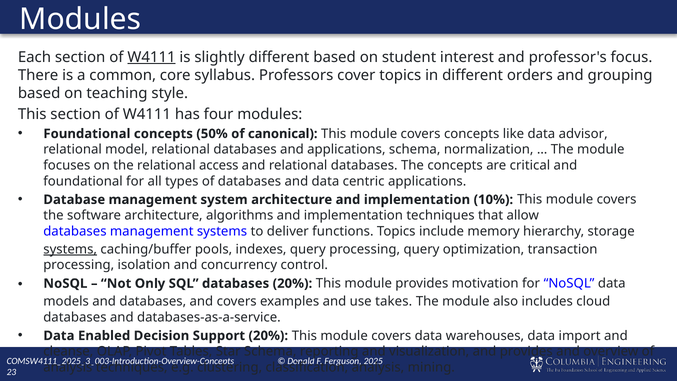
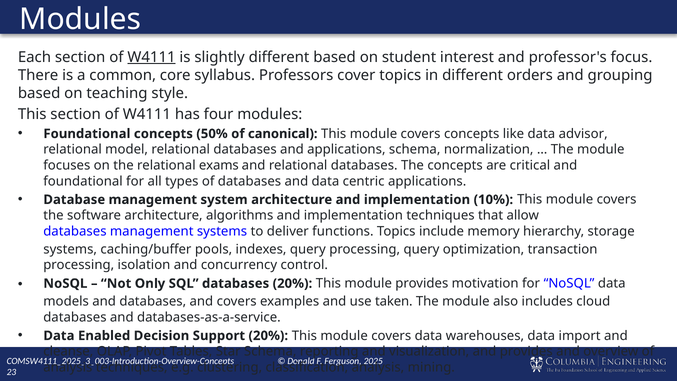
access: access -> exams
systems at (70, 249) underline: present -> none
takes: takes -> taken
